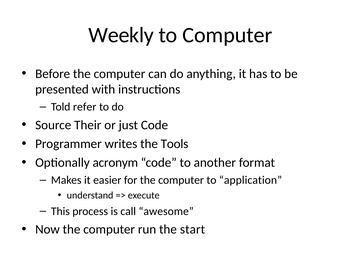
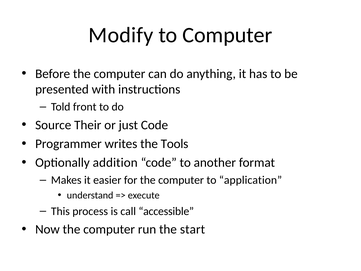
Weekly: Weekly -> Modify
refer: refer -> front
acronym: acronym -> addition
awesome: awesome -> accessible
